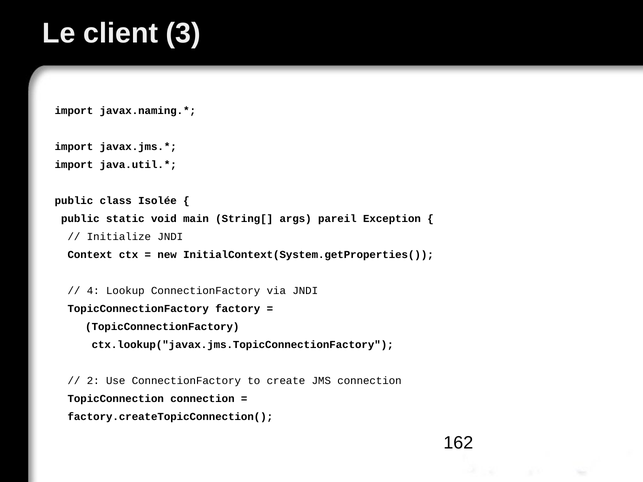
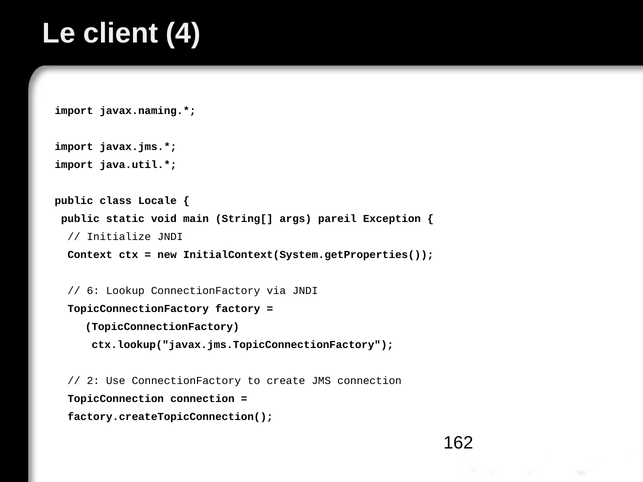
3: 3 -> 4
Isolée: Isolée -> Locale
4: 4 -> 6
